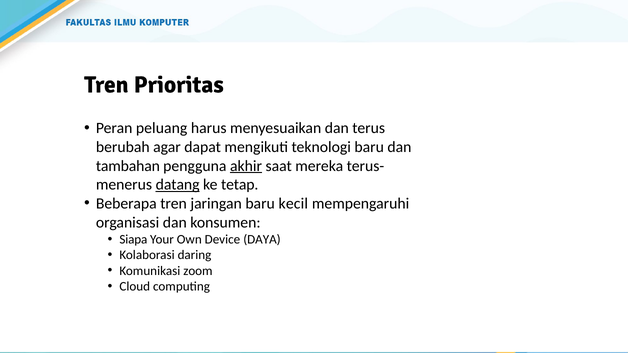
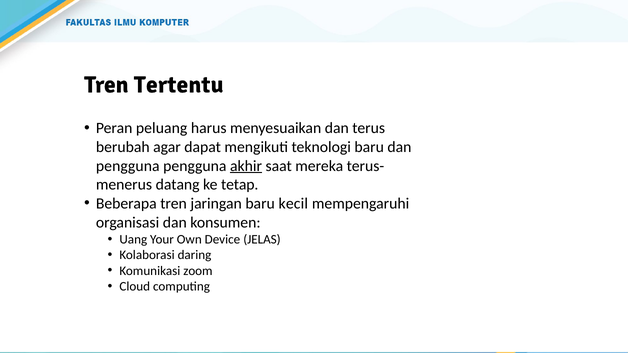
Prioritas: Prioritas -> Tertentu
tambahan at (128, 166): tambahan -> pengguna
datang underline: present -> none
Siapa: Siapa -> Uang
DAYA: DAYA -> JELAS
